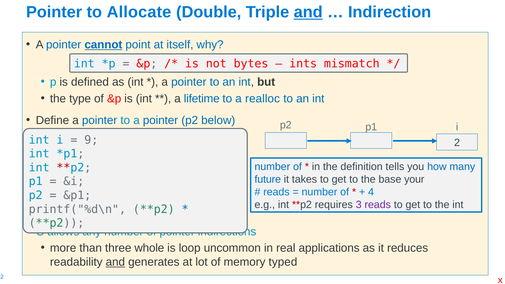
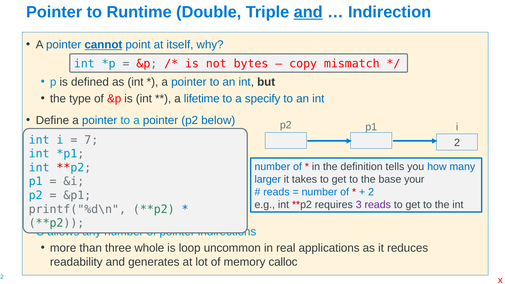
Allocate: Allocate -> Runtime
ints: ints -> copy
realloc: realloc -> specify
9: 9 -> 7
future: future -> larger
4 at (371, 192): 4 -> 2
and at (115, 262) underline: present -> none
typed: typed -> calloc
